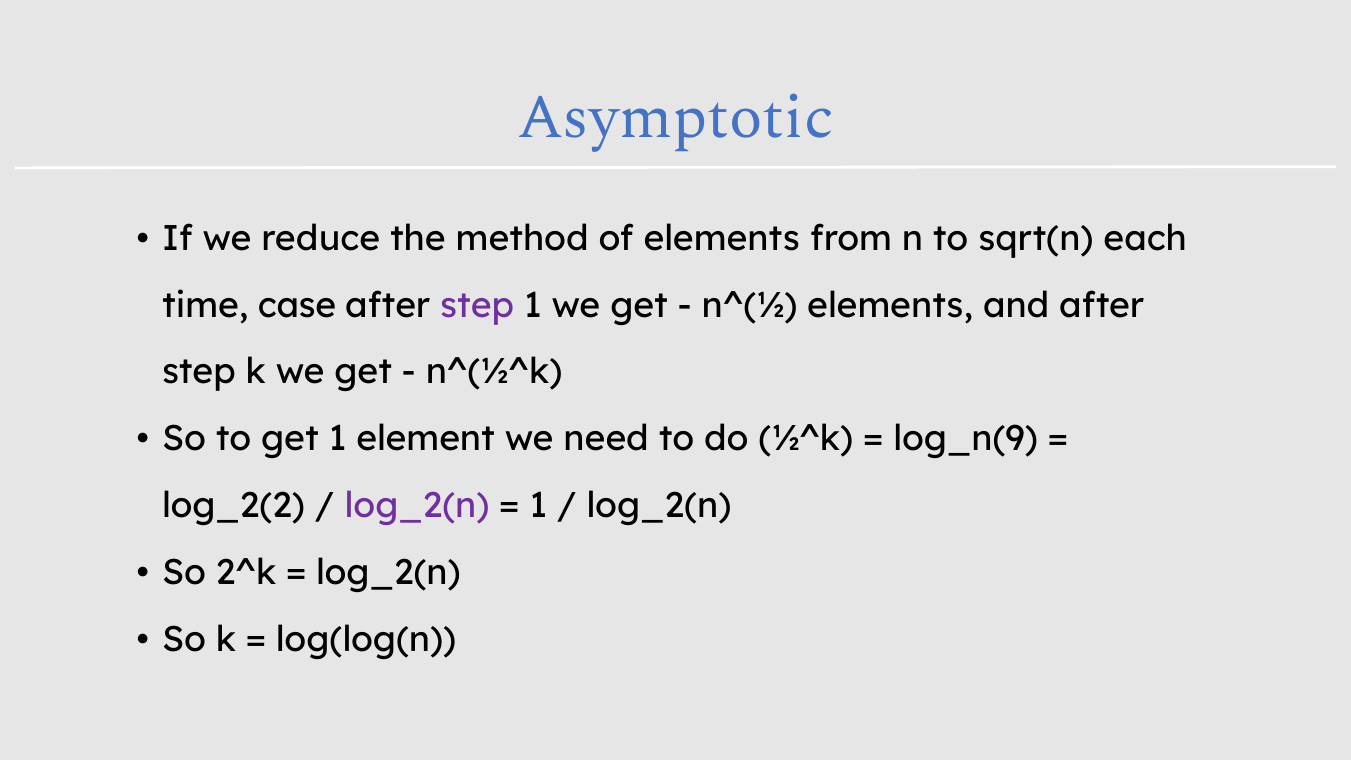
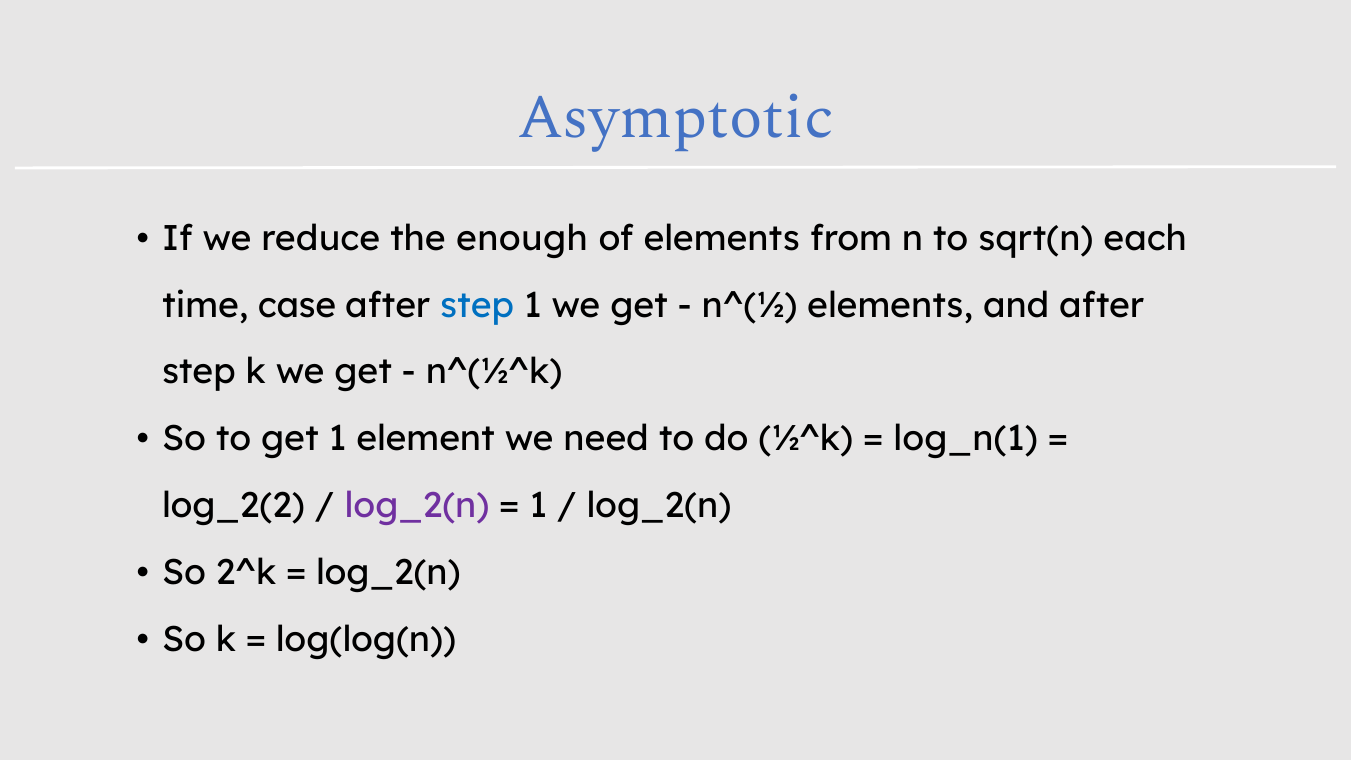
method: method -> enough
step at (477, 305) colour: purple -> blue
log_n(9: log_n(9 -> log_n(1
